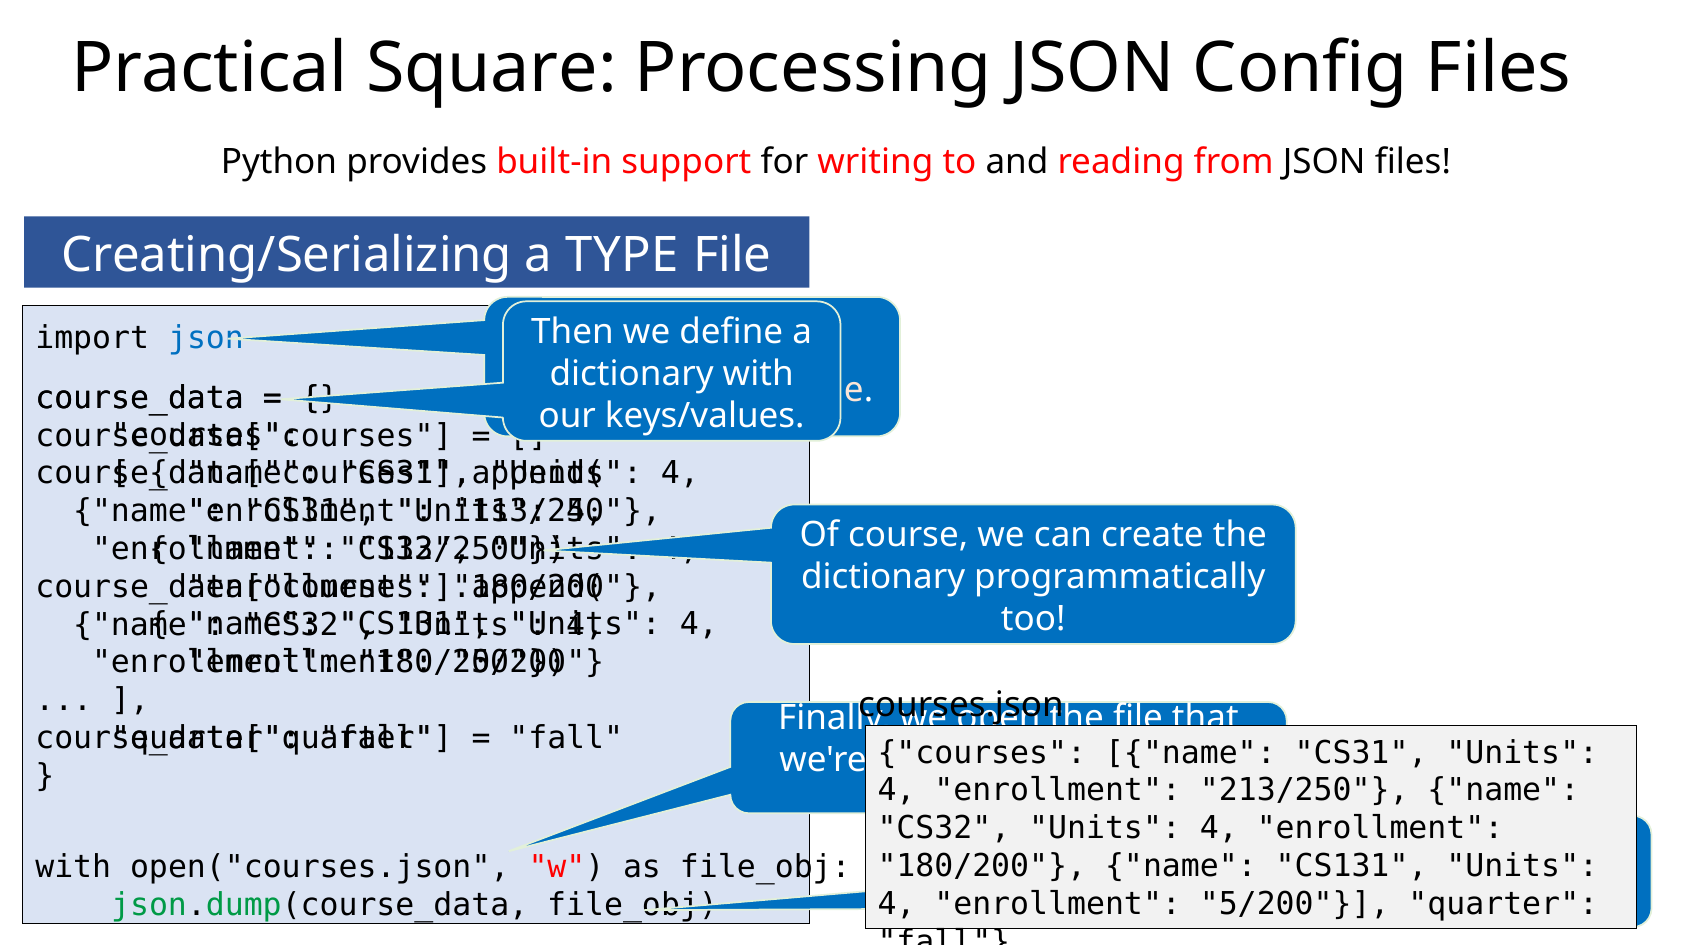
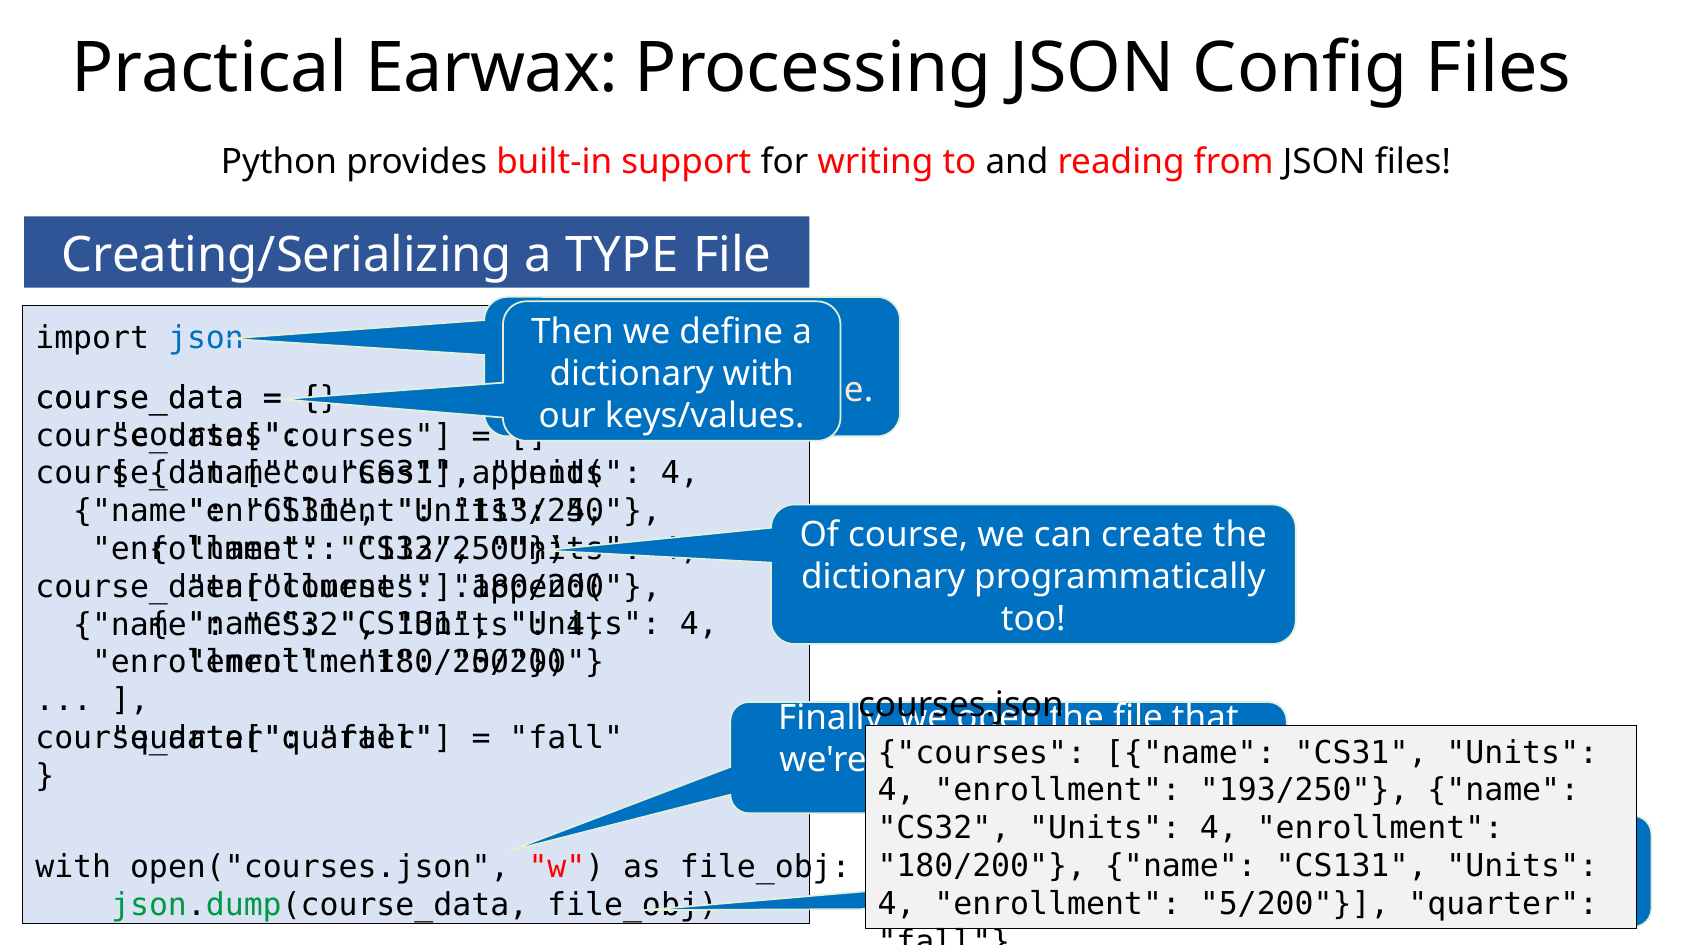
Square: Square -> Earwax
213/250: 213/250 -> 193/250
